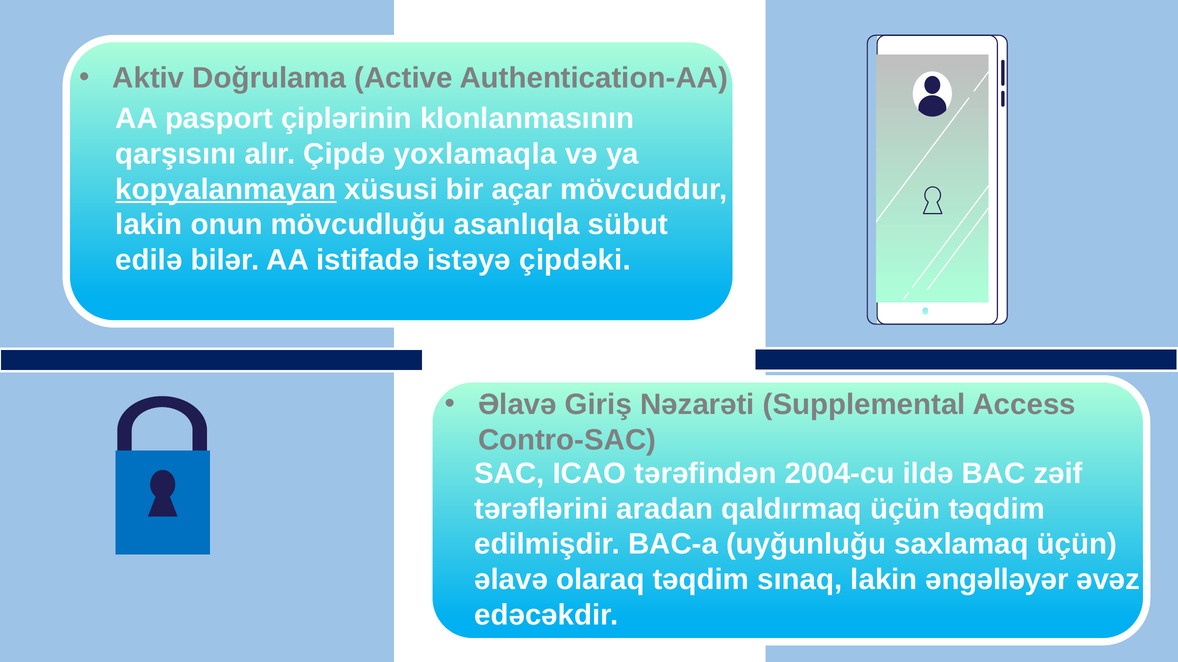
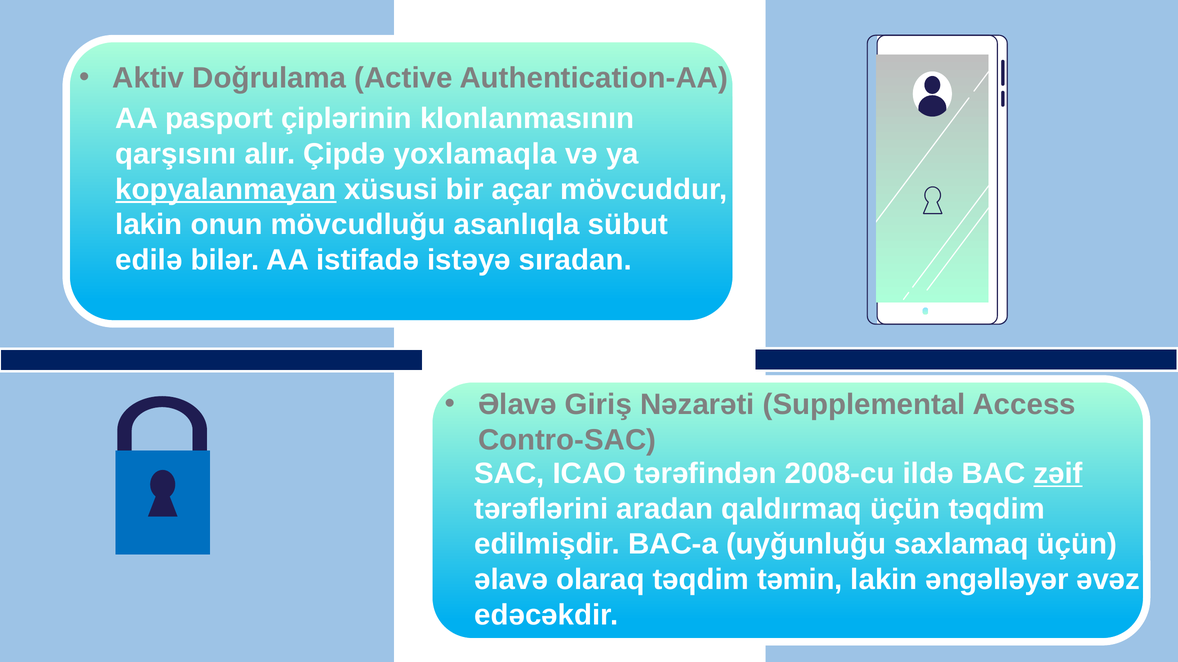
çipdəki: çipdəki -> sıradan
2004-cu: 2004-cu -> 2008-cu
zəif underline: none -> present
sınaq: sınaq -> təmin
